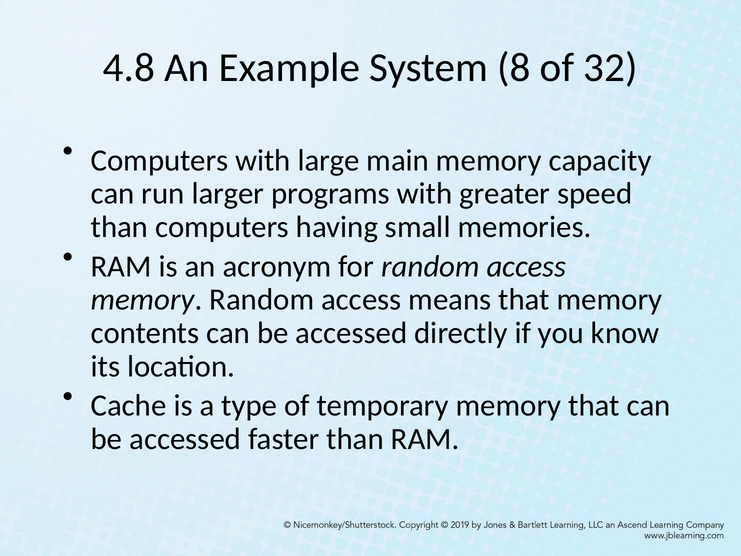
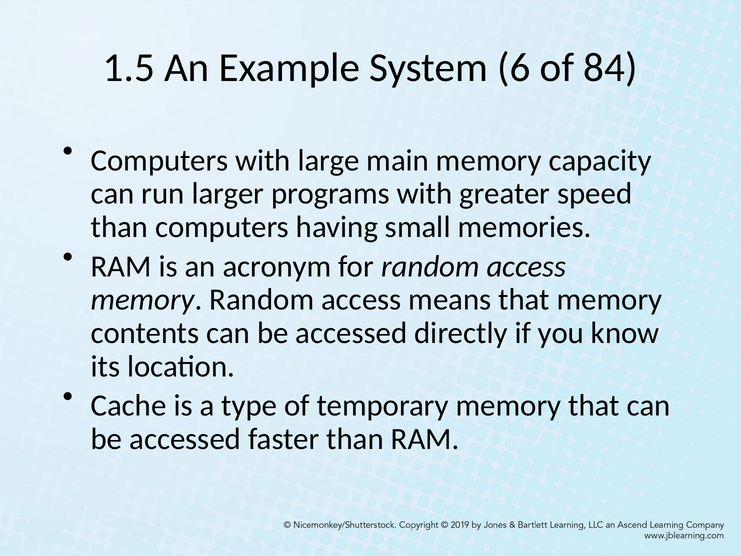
4.8: 4.8 -> 1.5
8: 8 -> 6
32: 32 -> 84
